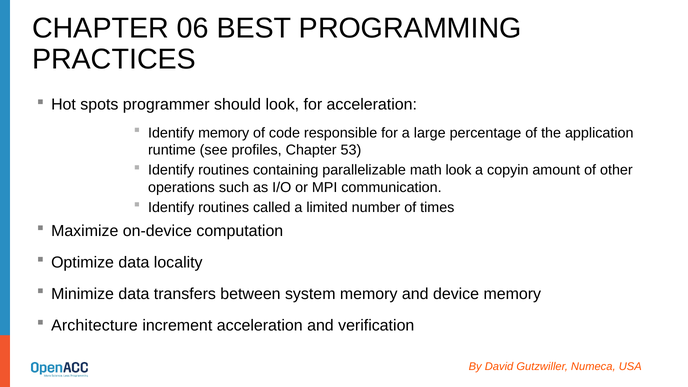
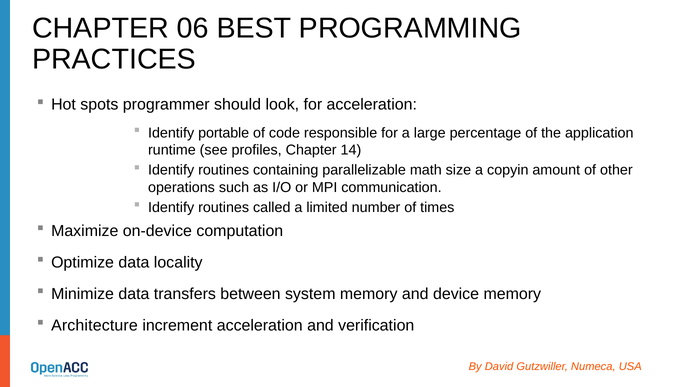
Identify memory: memory -> portable
53: 53 -> 14
math look: look -> size
